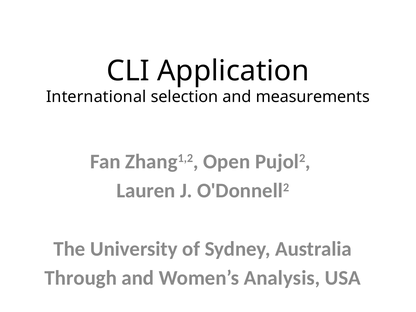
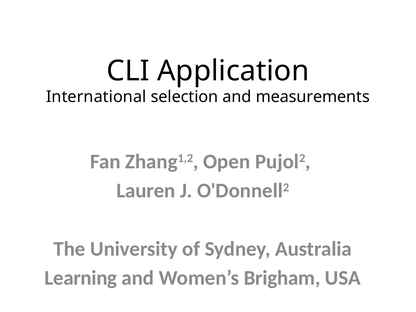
Through: Through -> Learning
Analysis: Analysis -> Brigham
